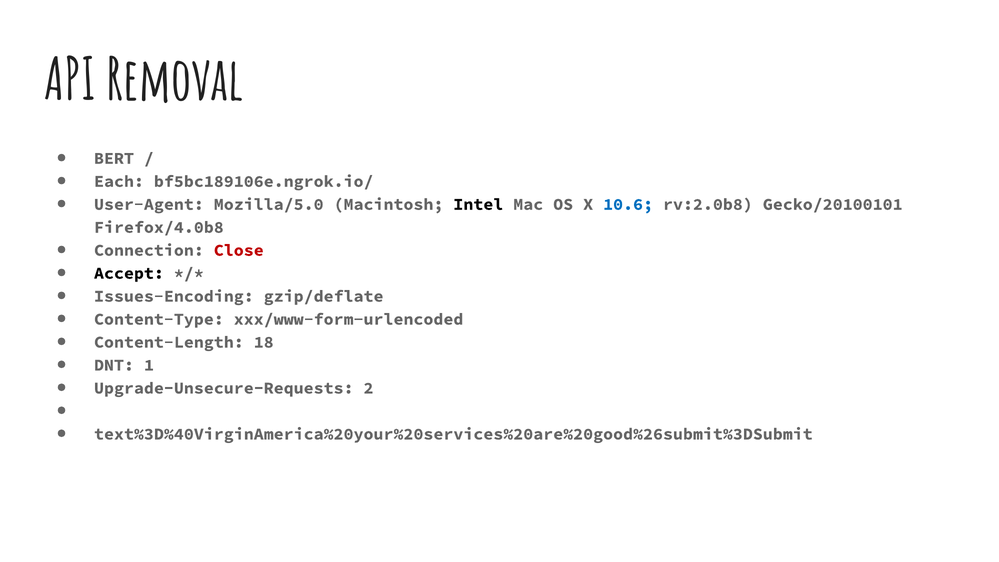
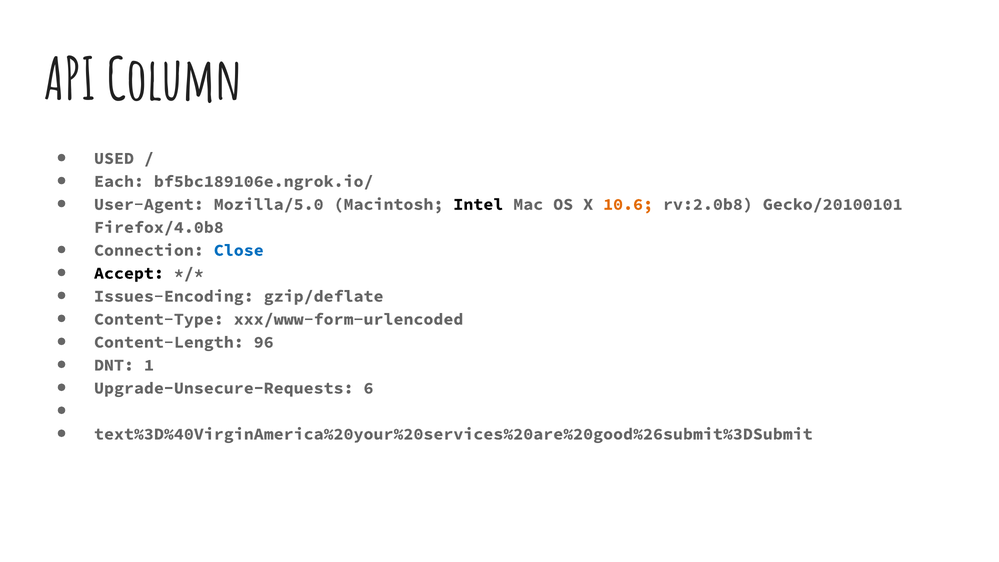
Removal: Removal -> Column
BERT: BERT -> USED
10.6 colour: blue -> orange
Close colour: red -> blue
18: 18 -> 96
2: 2 -> 6
